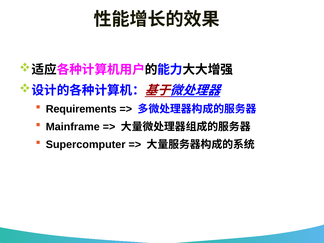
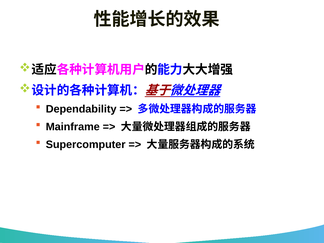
Requirements: Requirements -> Dependability
